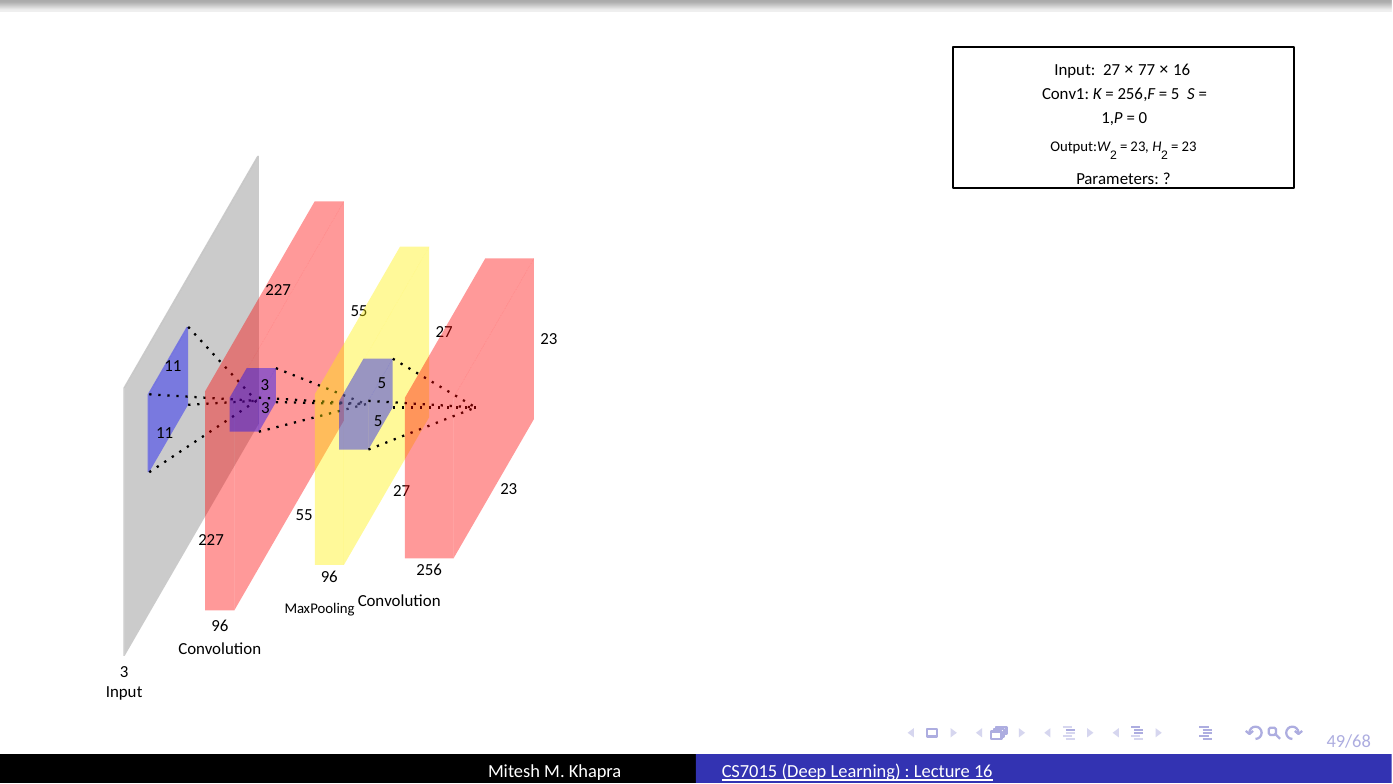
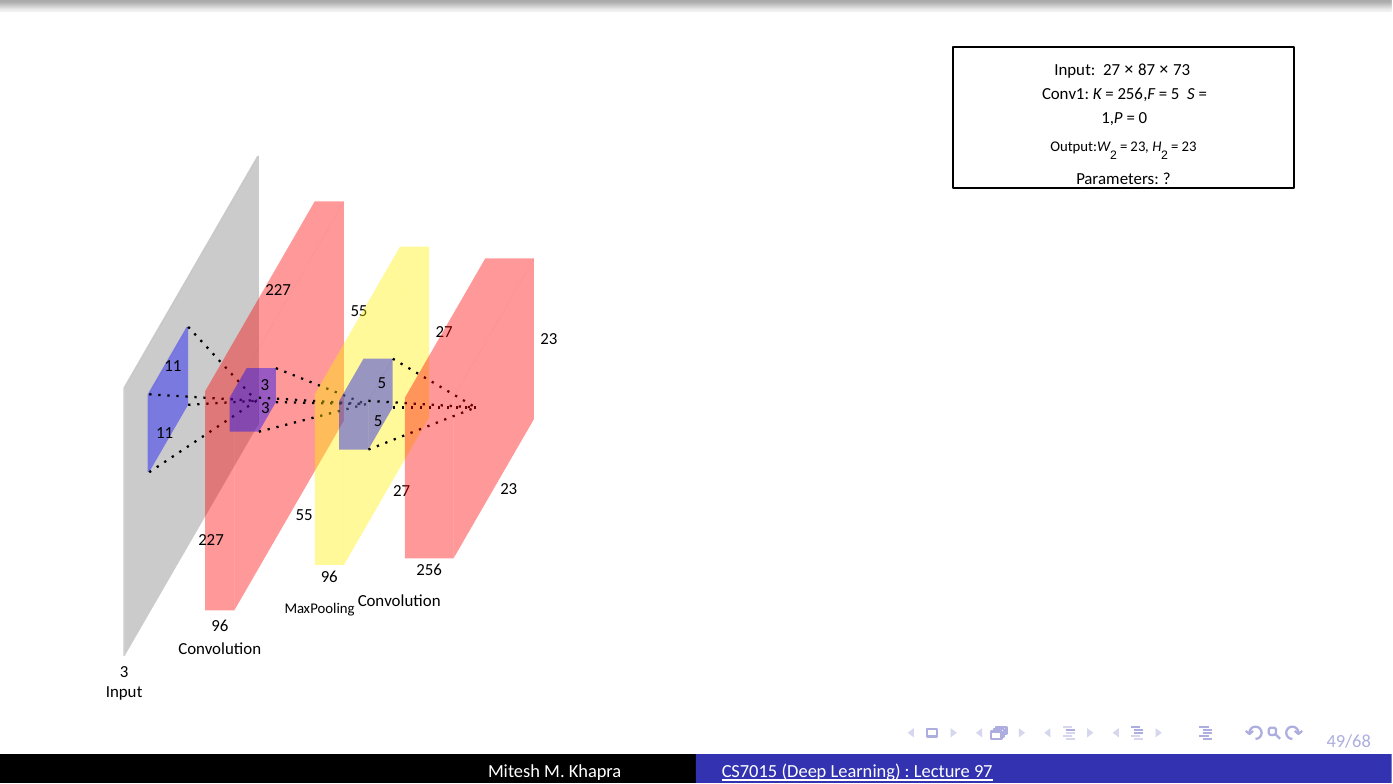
77: 77 -> 87
16 at (1182, 70): 16 -> 73
Lecture 16: 16 -> 97
